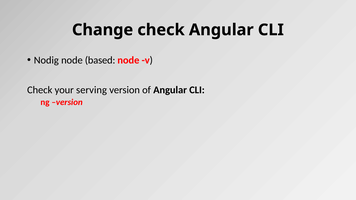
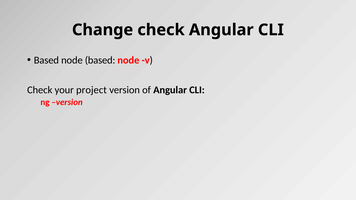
Nodig at (46, 60): Nodig -> Based
serving: serving -> project
